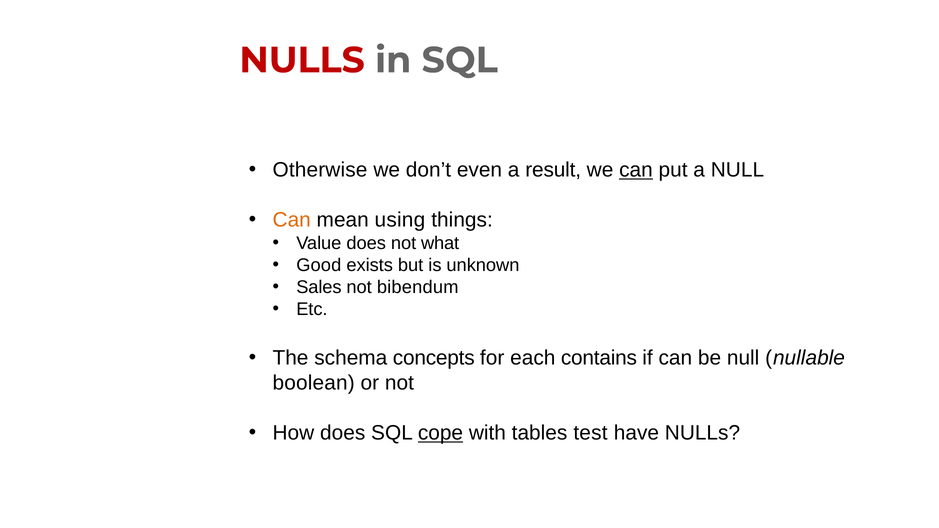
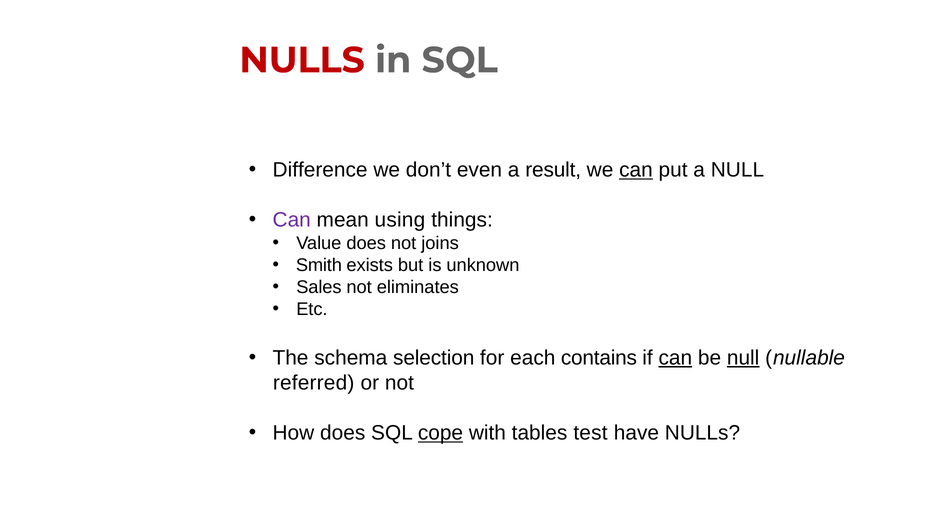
Otherwise: Otherwise -> Difference
Can at (292, 220) colour: orange -> purple
what: what -> joins
Good: Good -> Smith
bibendum: bibendum -> eliminates
concepts: concepts -> selection
can at (675, 358) underline: none -> present
null at (743, 358) underline: none -> present
boolean: boolean -> referred
